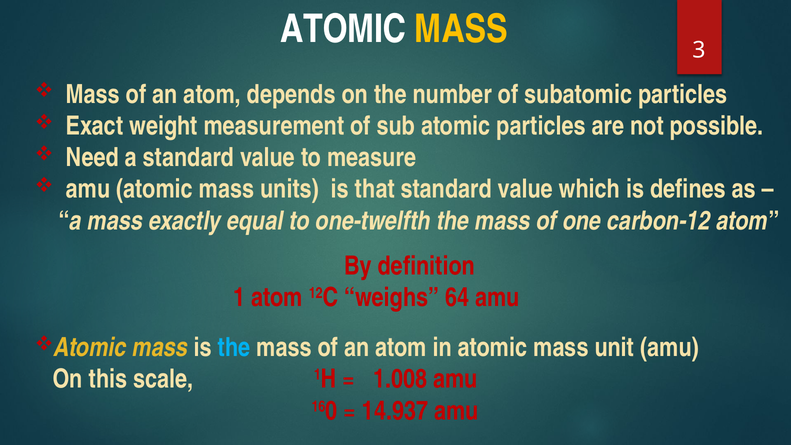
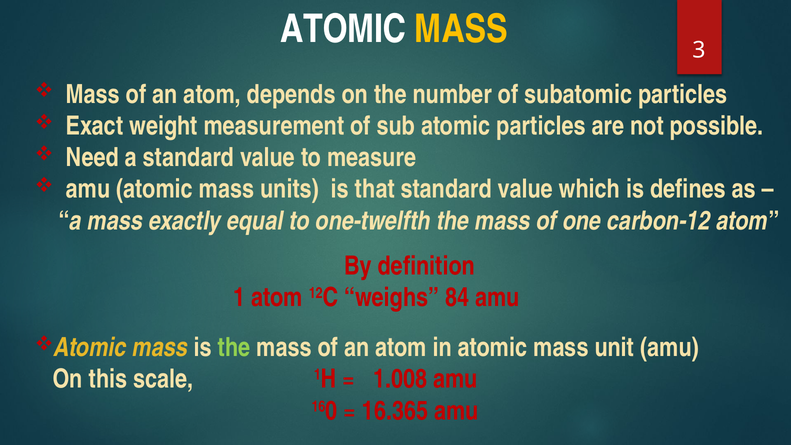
64: 64 -> 84
the at (234, 347) colour: light blue -> light green
14.937: 14.937 -> 16.365
